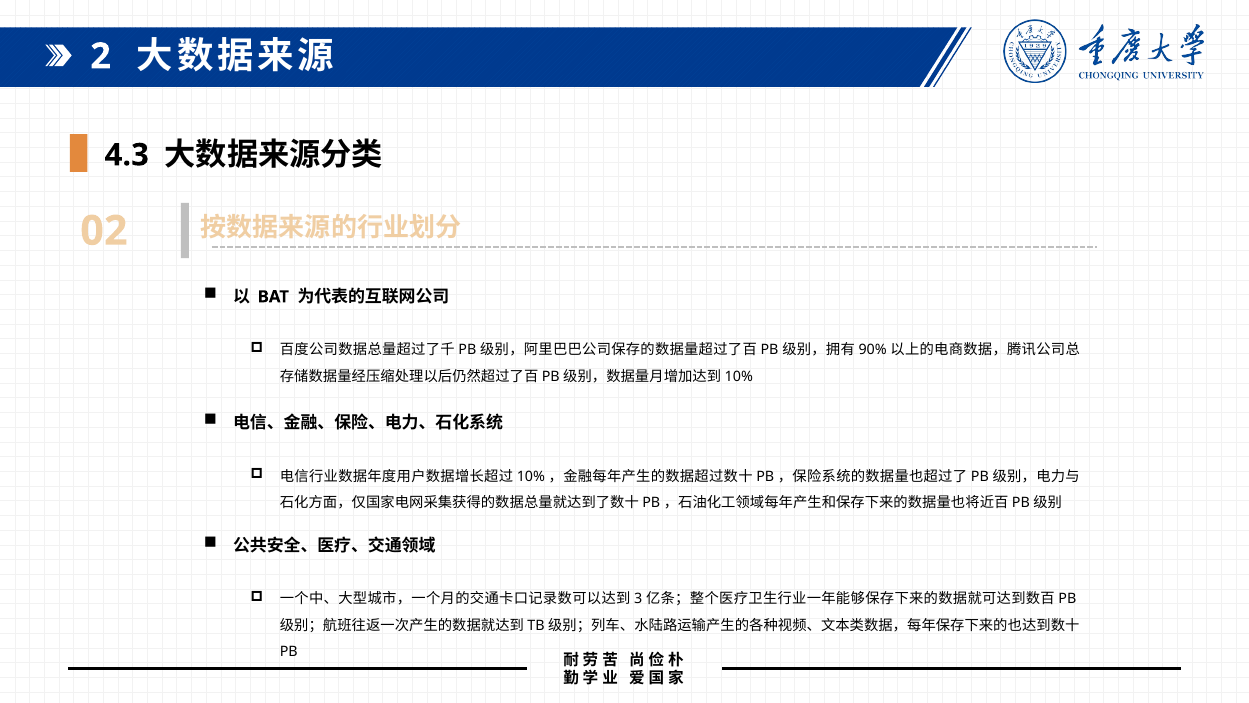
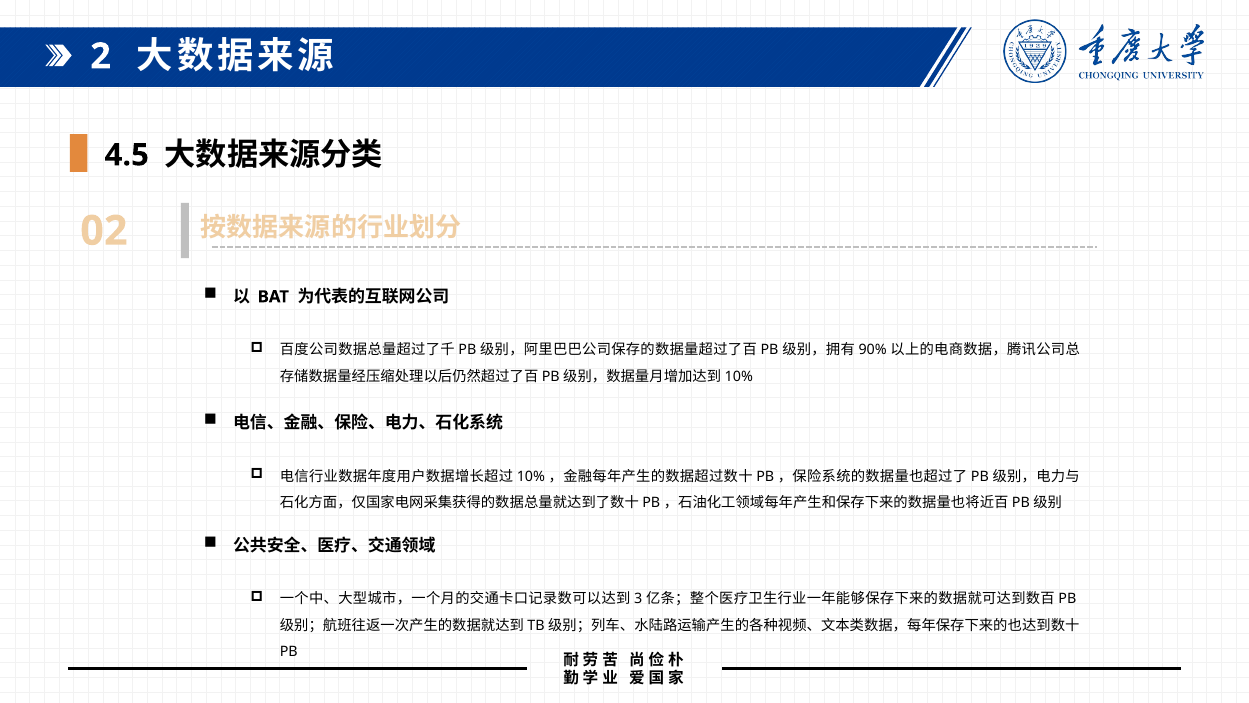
4.3: 4.3 -> 4.5
